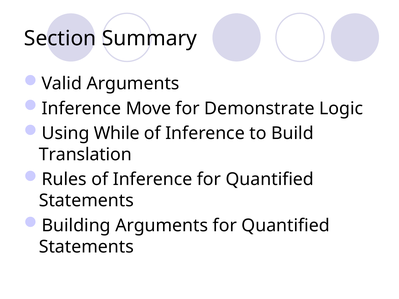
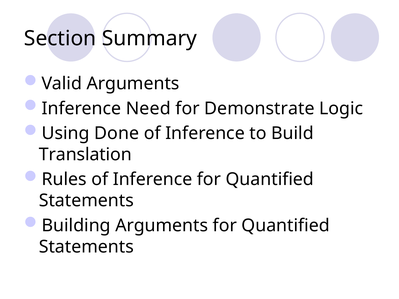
Move: Move -> Need
While: While -> Done
